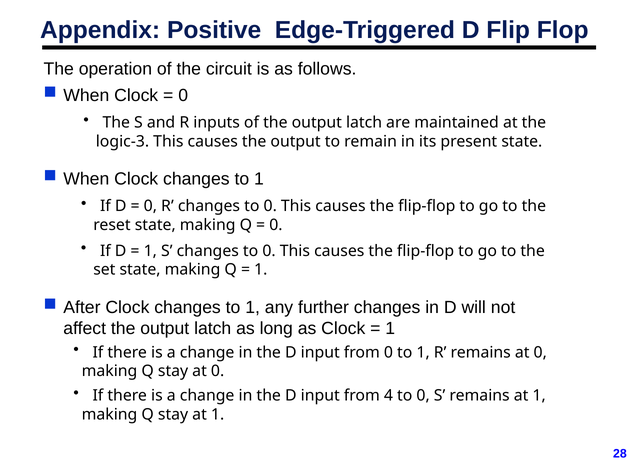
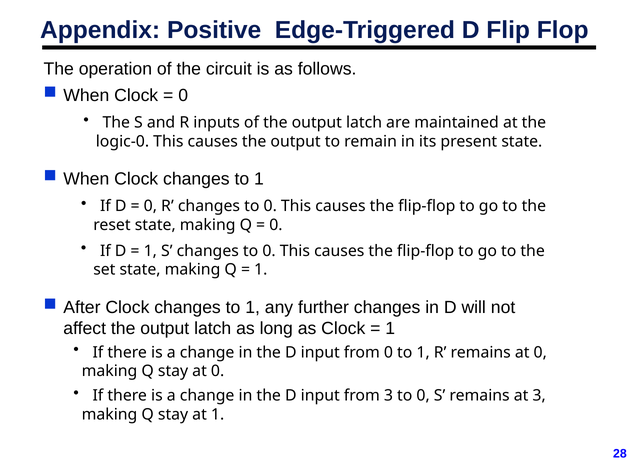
logic-3: logic-3 -> logic-0
from 4: 4 -> 3
remains at 1: 1 -> 3
